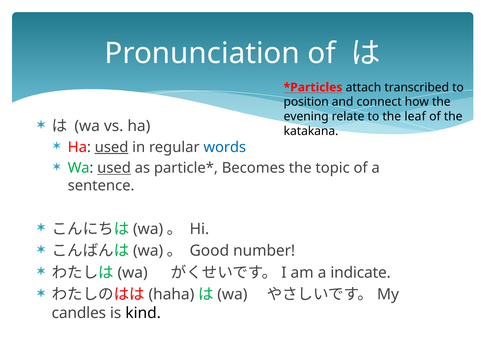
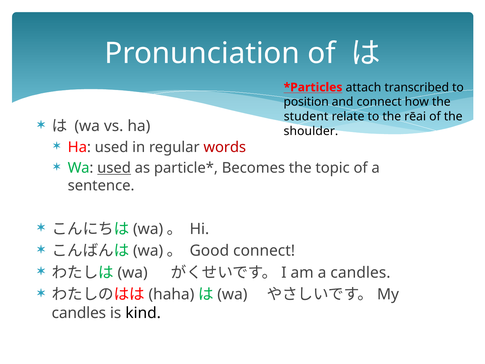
evening: evening -> student
leaf: leaf -> rēai
katakana: katakana -> shoulder
used at (112, 147) underline: present -> none
words colour: blue -> red
Good number: number -> connect
a indicate: indicate -> candles
